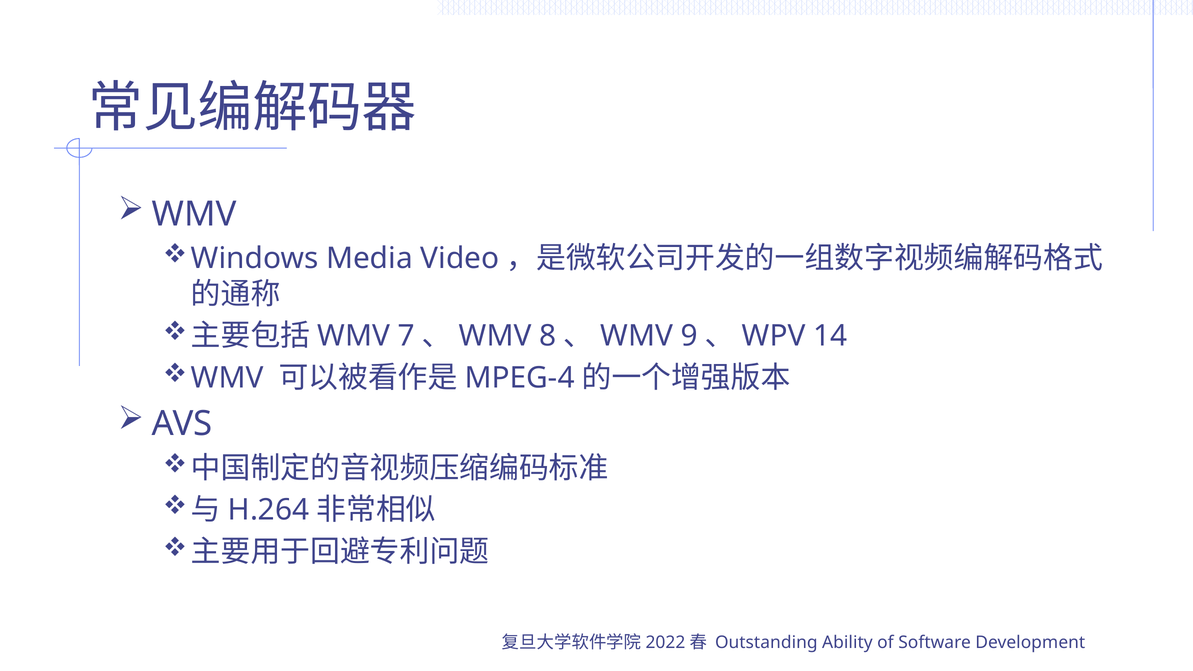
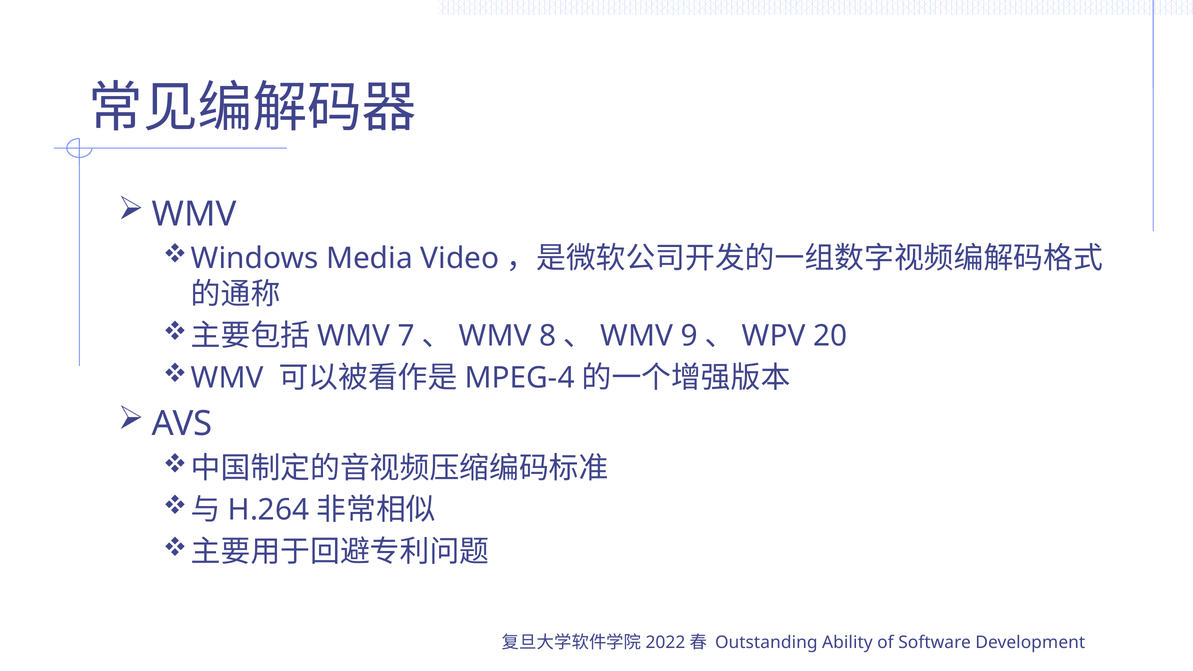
14: 14 -> 20
